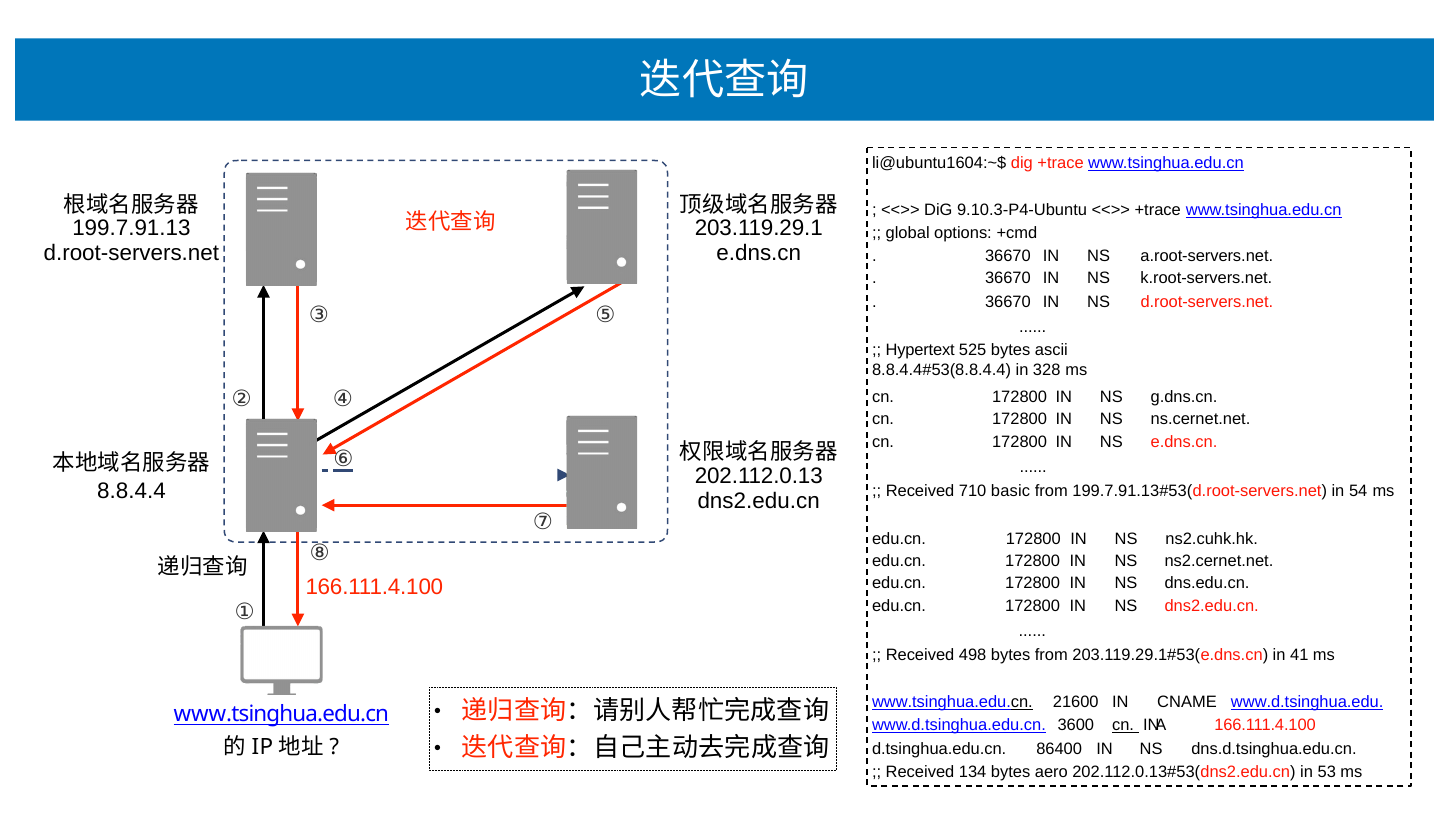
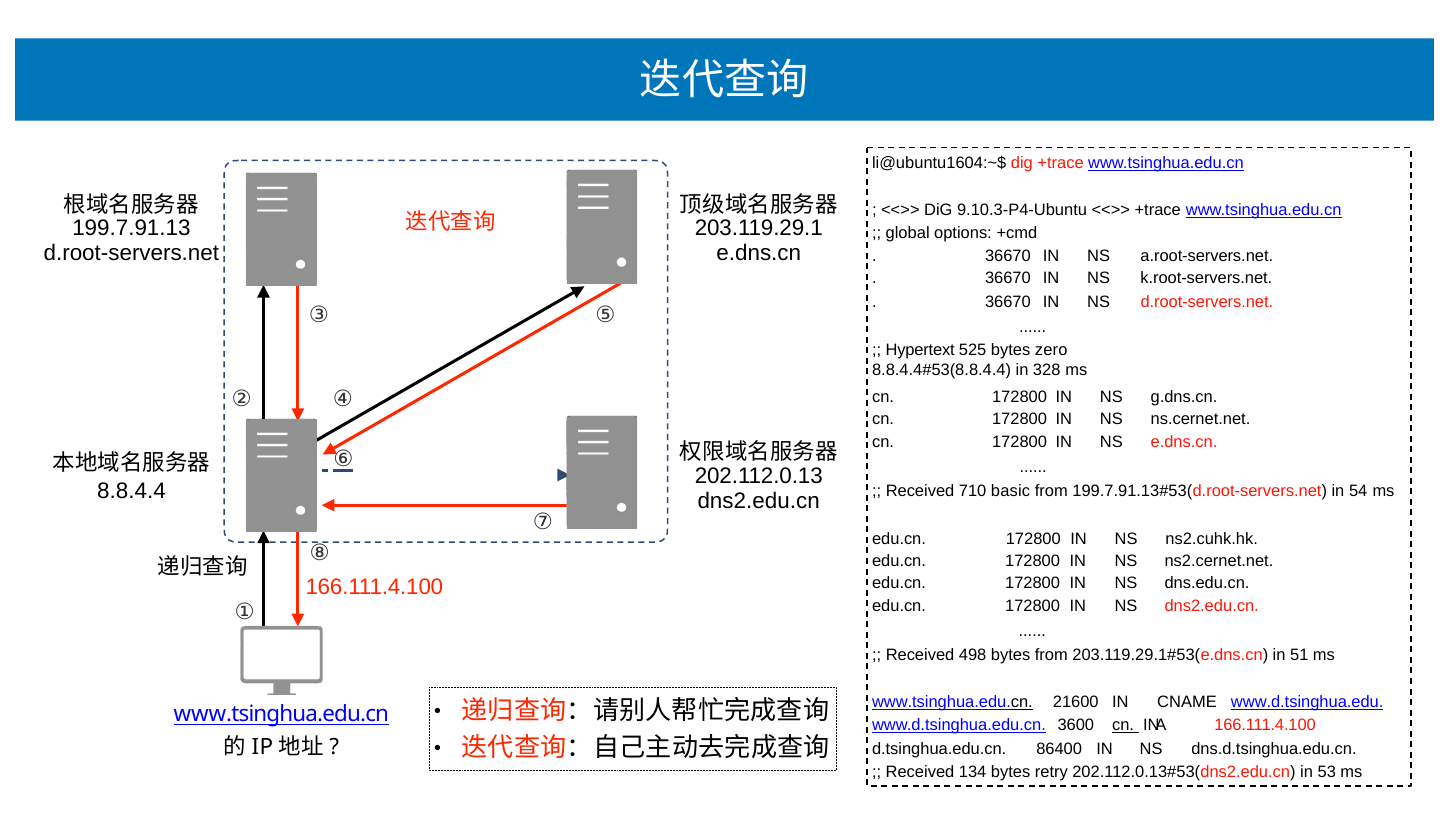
ascii: ascii -> zero
41: 41 -> 51
aero: aero -> retry
